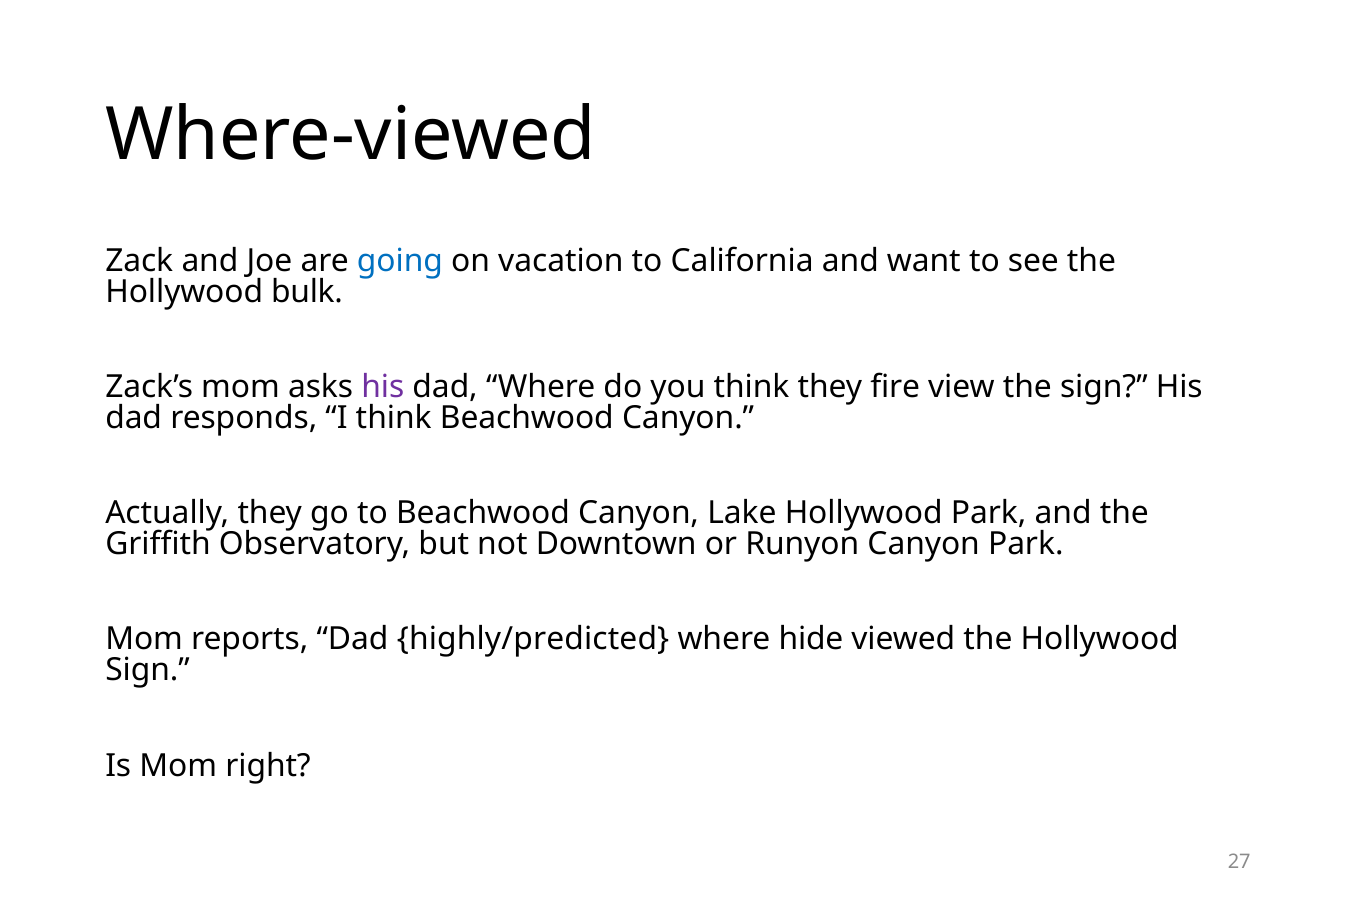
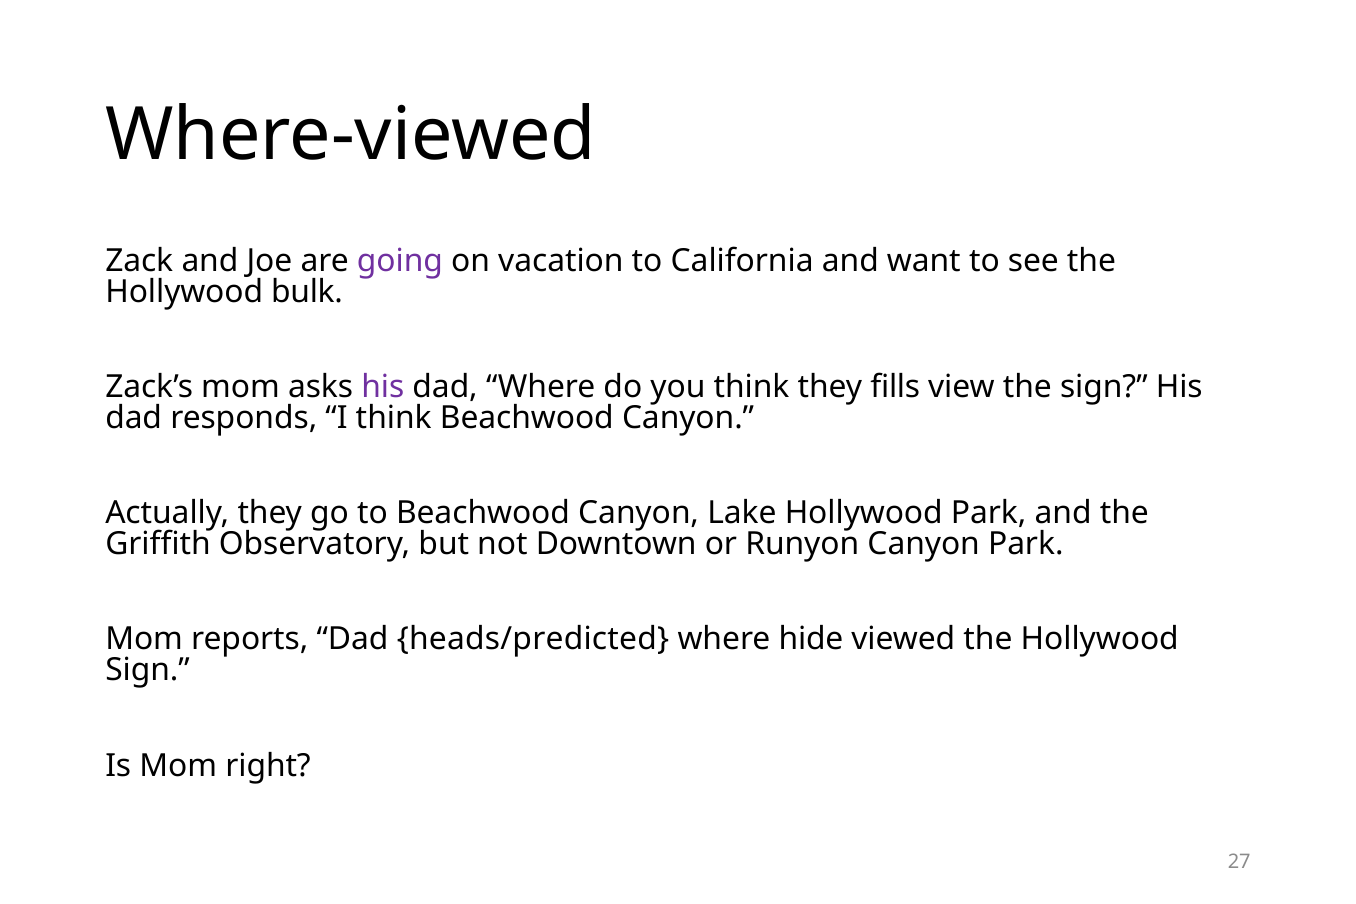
going colour: blue -> purple
fire: fire -> fills
highly/predicted: highly/predicted -> heads/predicted
